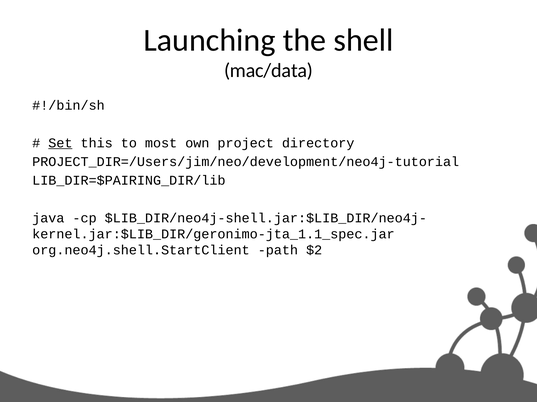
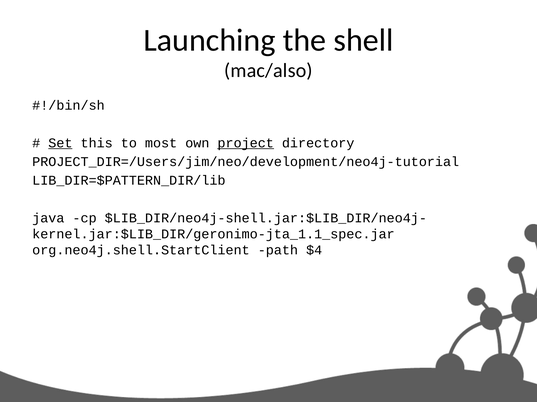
mac/data: mac/data -> mac/also
project underline: none -> present
LIB_DIR=$PAIRING_DIR/lib: LIB_DIR=$PAIRING_DIR/lib -> LIB_DIR=$PATTERN_DIR/lib
$2: $2 -> $4
